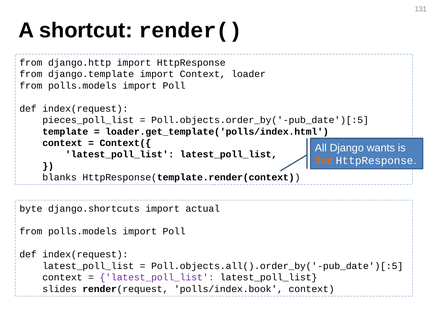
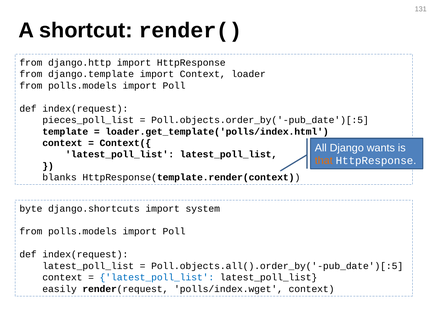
actual: actual -> system
latest_poll_list at (157, 278) colour: purple -> blue
slides: slides -> easily
polls/index.book: polls/index.book -> polls/index.wget
